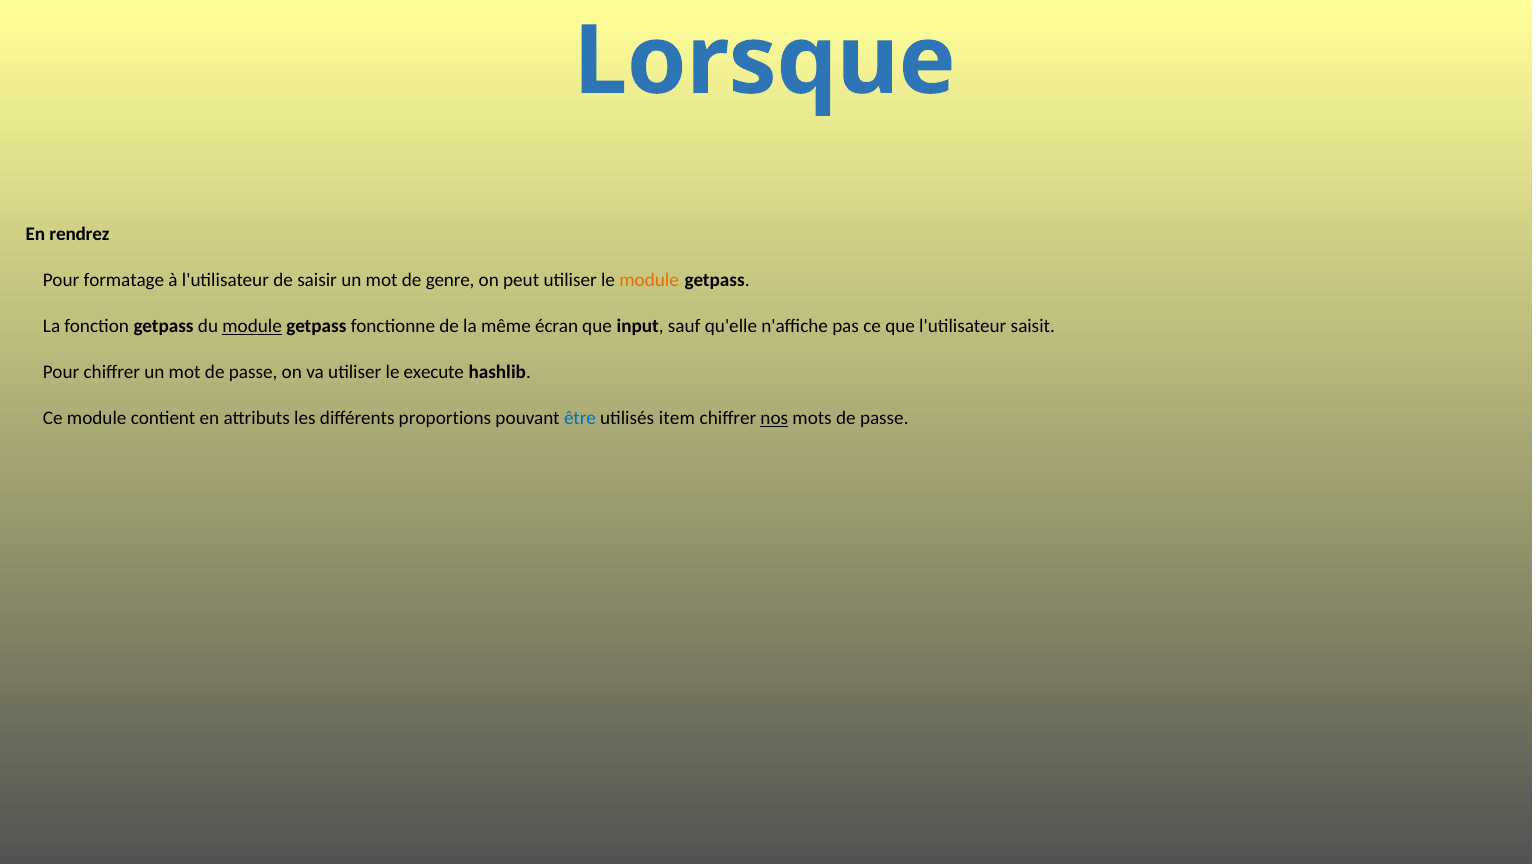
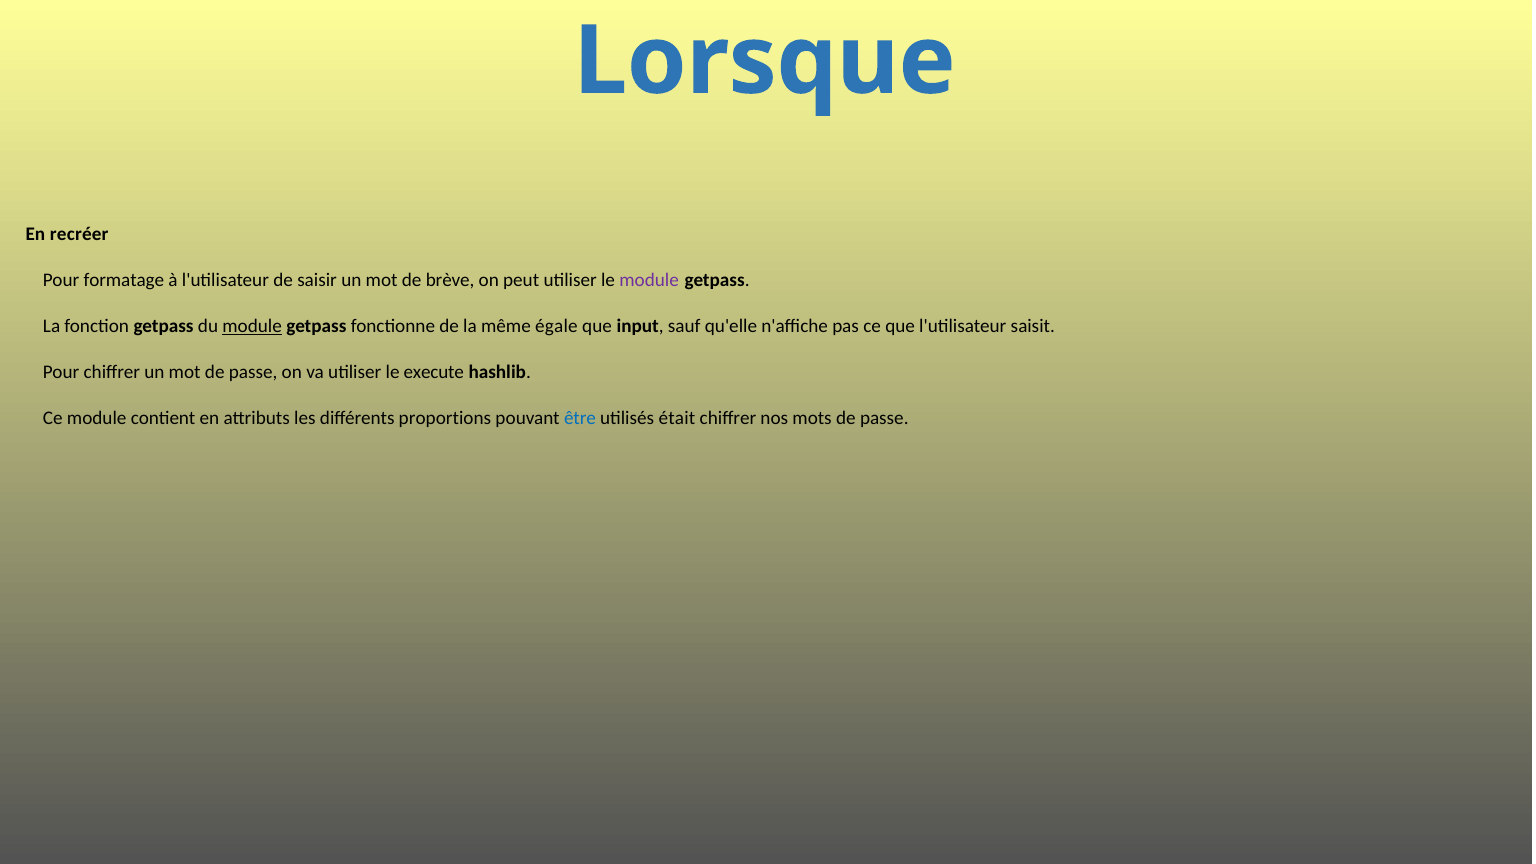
rendrez: rendrez -> recréer
genre: genre -> brève
module at (649, 280) colour: orange -> purple
écran: écran -> égale
item: item -> était
nos underline: present -> none
